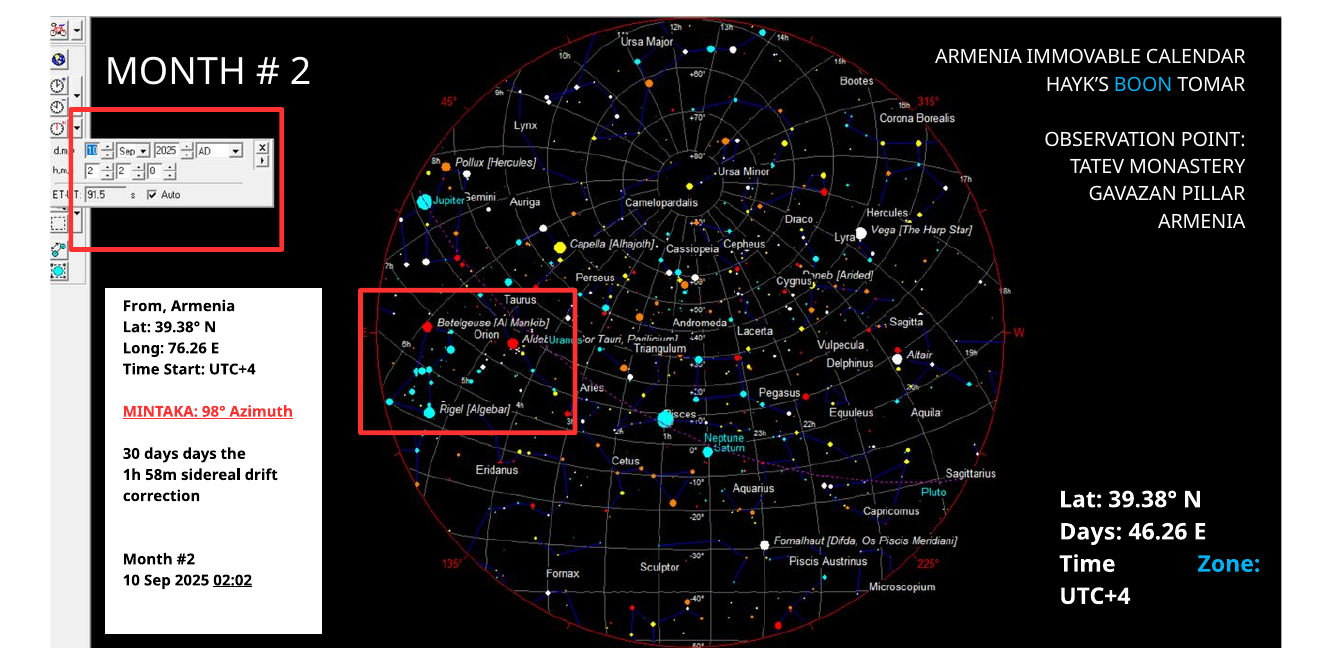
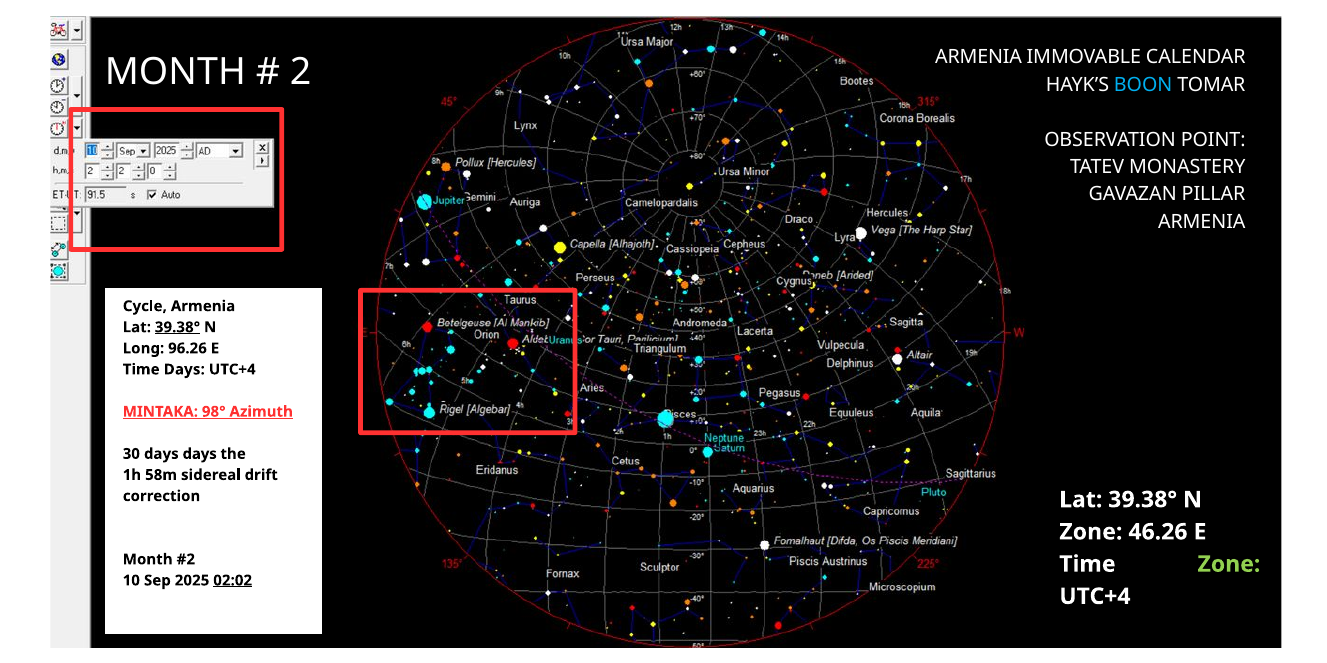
From: From -> Cycle
39.38° at (177, 328) underline: none -> present
76.26: 76.26 -> 96.26
Time Start: Start -> Days
Days at (1091, 532): Days -> Zone
Zone at (1229, 565) colour: light blue -> light green
